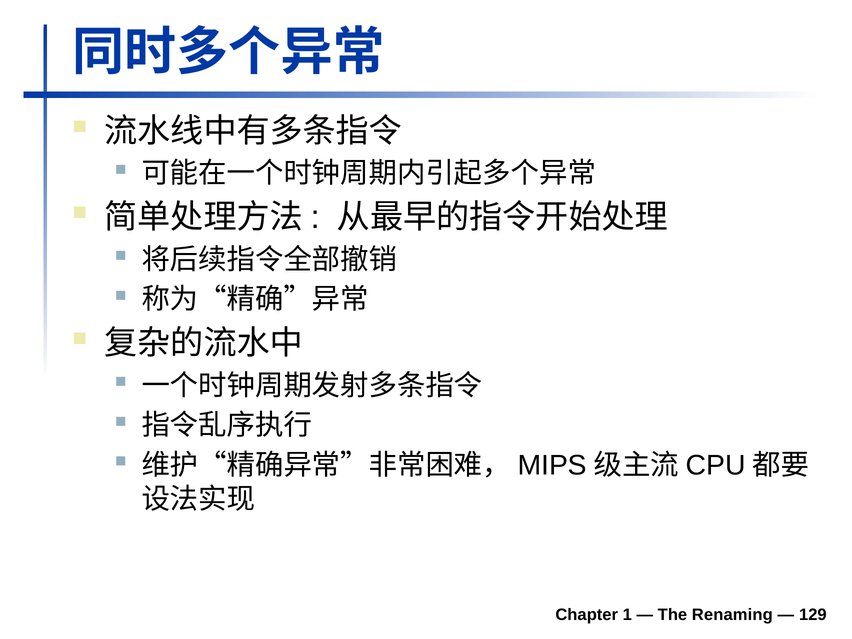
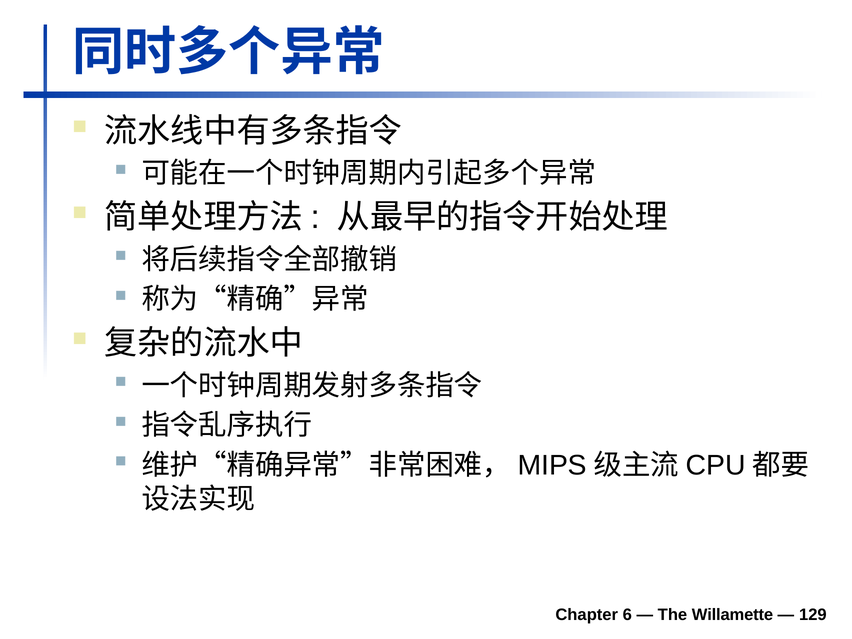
1: 1 -> 6
Renaming: Renaming -> Willamette
